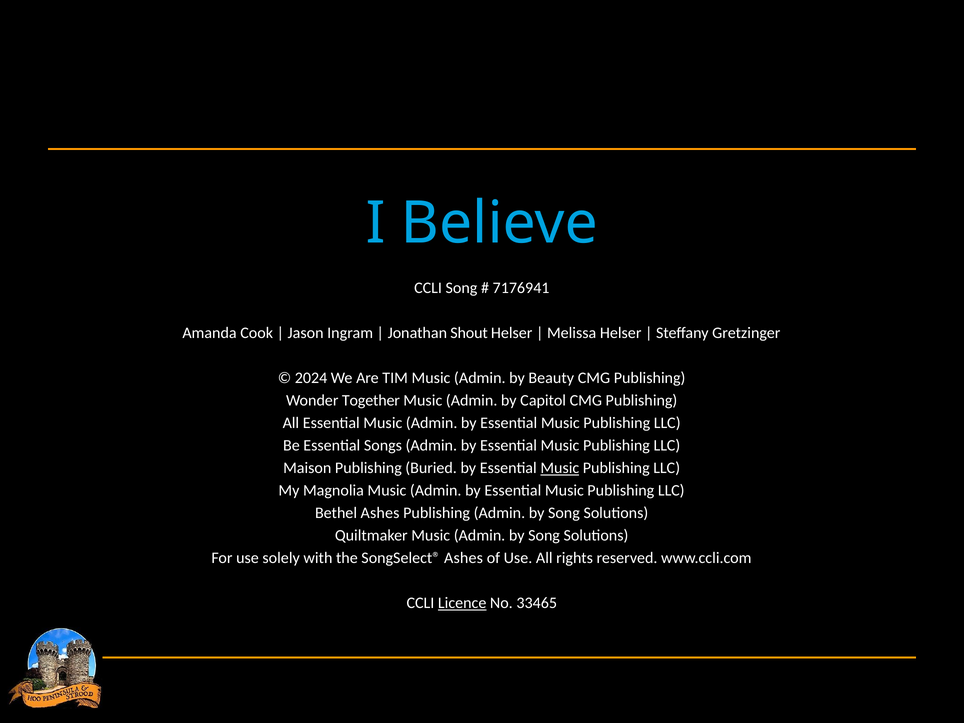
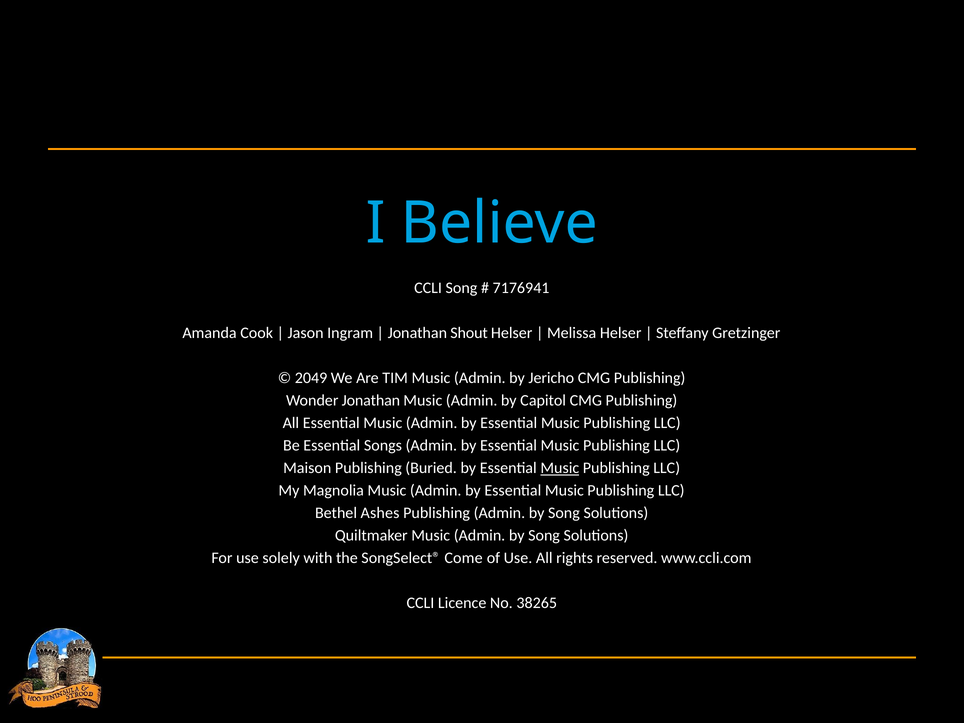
2024: 2024 -> 2049
Beauty: Beauty -> Jericho
Wonder Together: Together -> Jonathan
SongSelect® Ashes: Ashes -> Come
Licence underline: present -> none
33465: 33465 -> 38265
